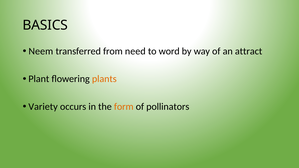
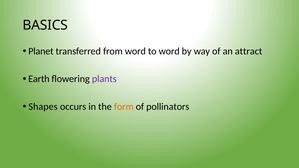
Neem: Neem -> Planet
from need: need -> word
Plant: Plant -> Earth
plants colour: orange -> purple
Variety: Variety -> Shapes
